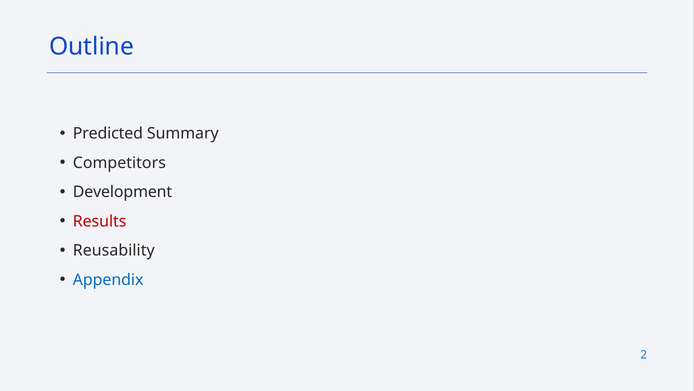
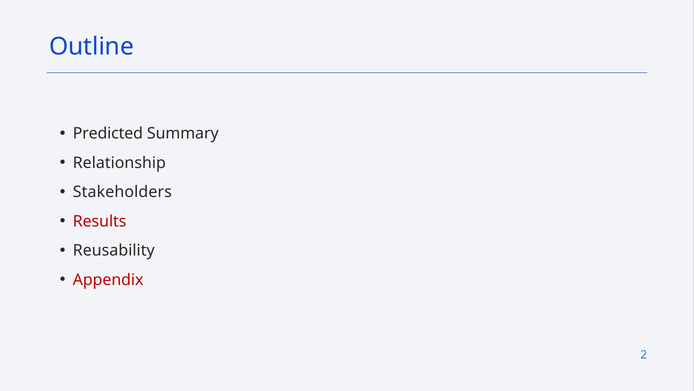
Competitors: Competitors -> Relationship
Development: Development -> Stakeholders
Appendix colour: blue -> red
